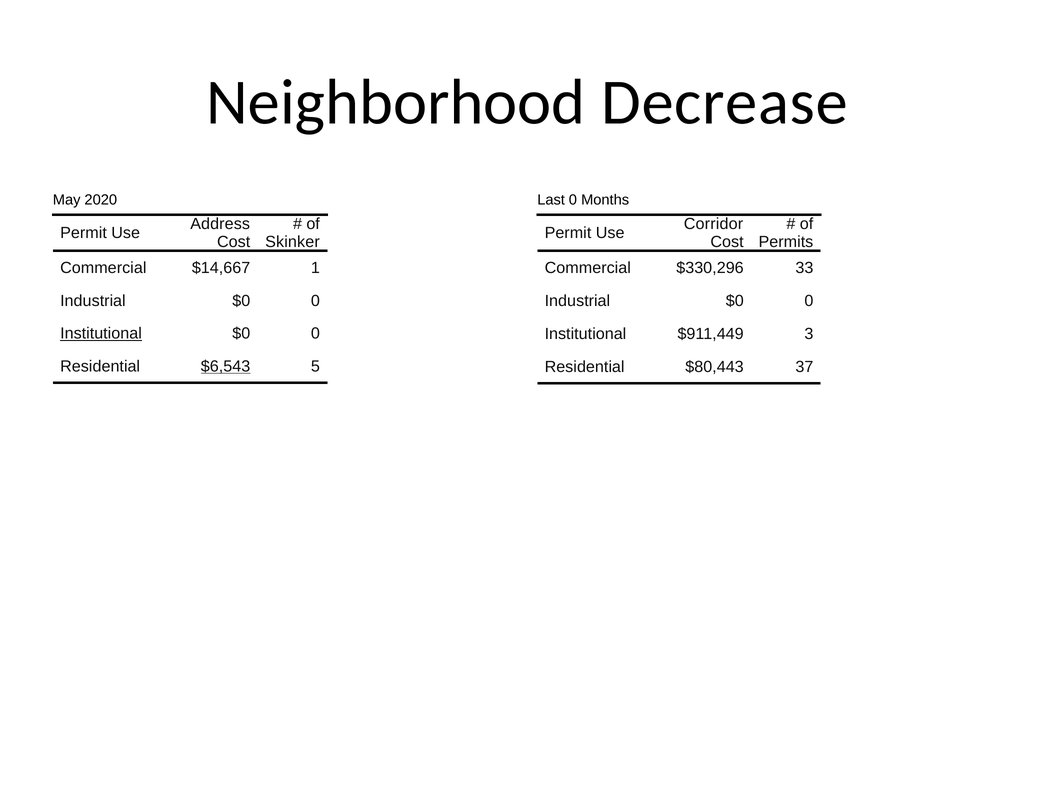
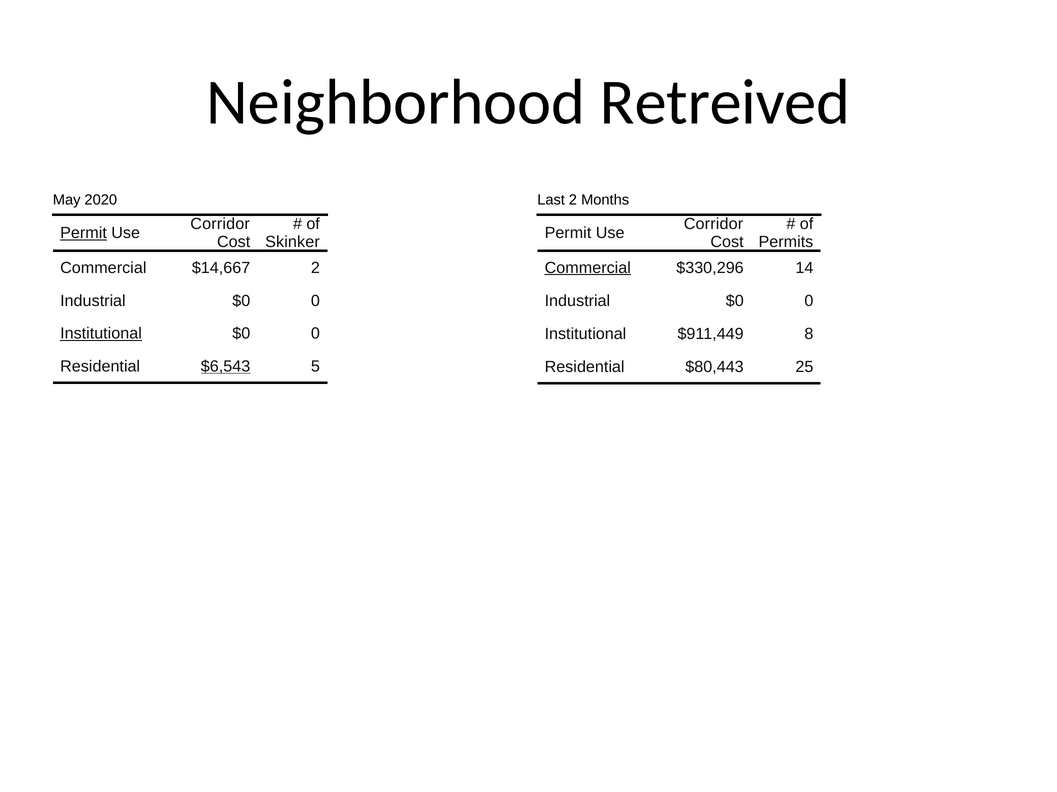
Decrease: Decrease -> Retreived
Last 0: 0 -> 2
Address at (220, 224): Address -> Corridor
Permit at (84, 233) underline: none -> present
$14,667 1: 1 -> 2
Commercial at (588, 268) underline: none -> present
33: 33 -> 14
3: 3 -> 8
37: 37 -> 25
